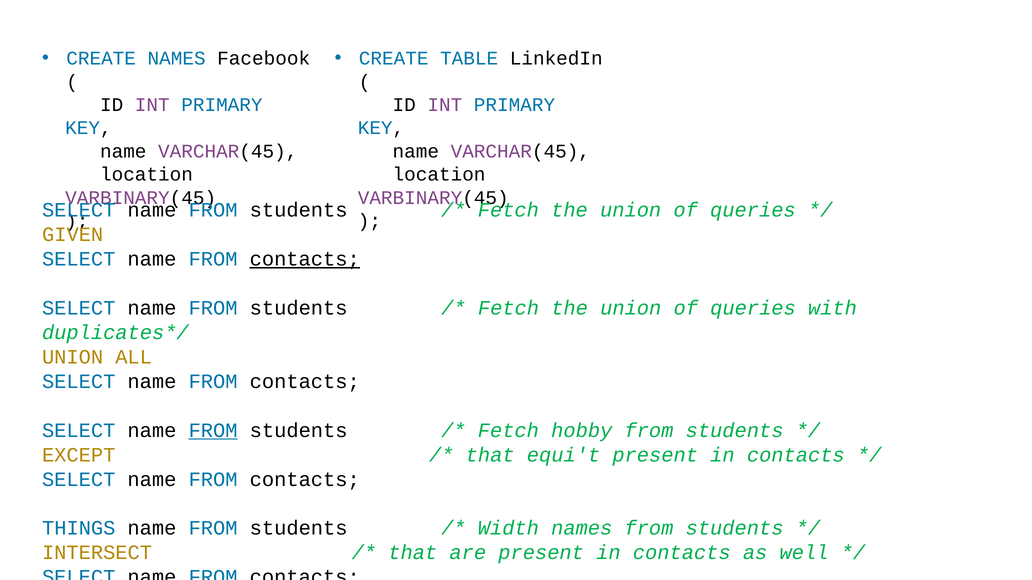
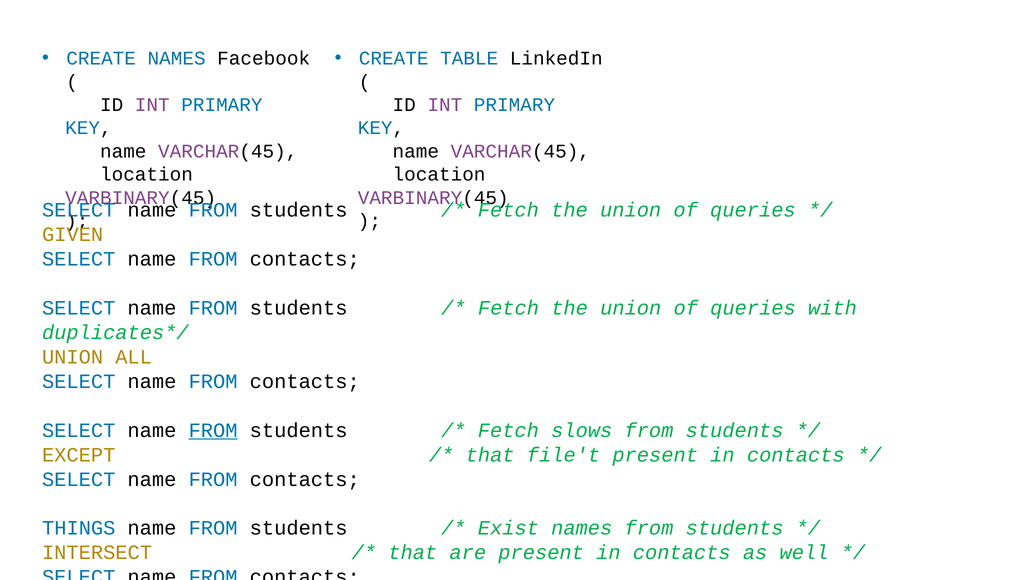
contacts at (305, 259) underline: present -> none
hobby: hobby -> slows
equi't: equi't -> file't
Width: Width -> Exist
